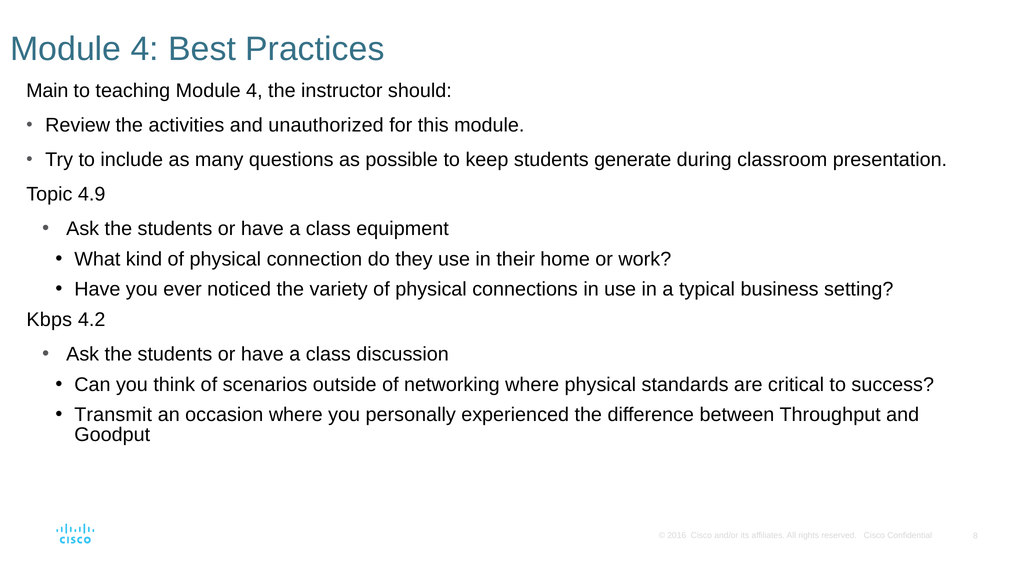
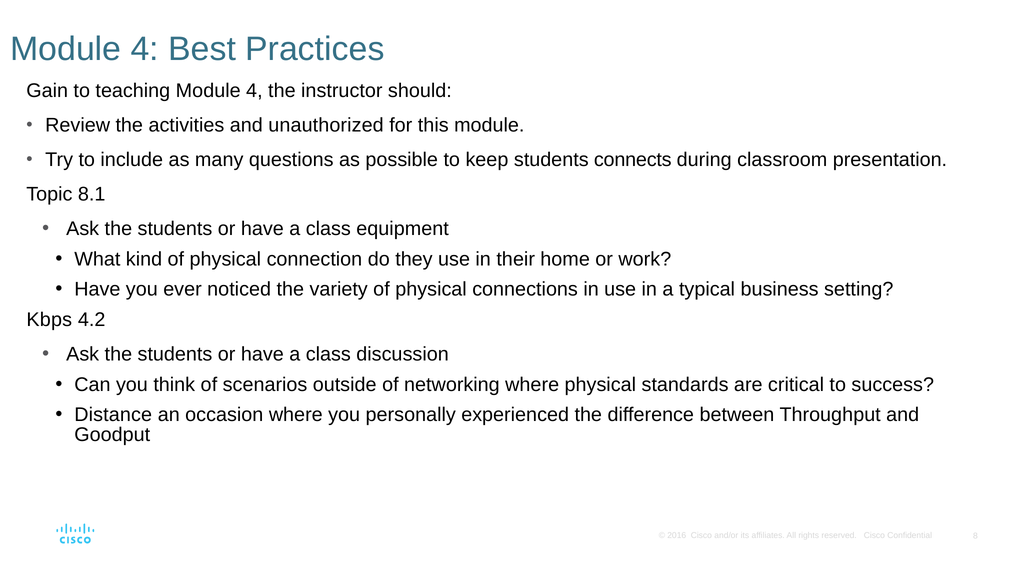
Main: Main -> Gain
generate: generate -> connects
4.9: 4.9 -> 8.1
Transmit: Transmit -> Distance
